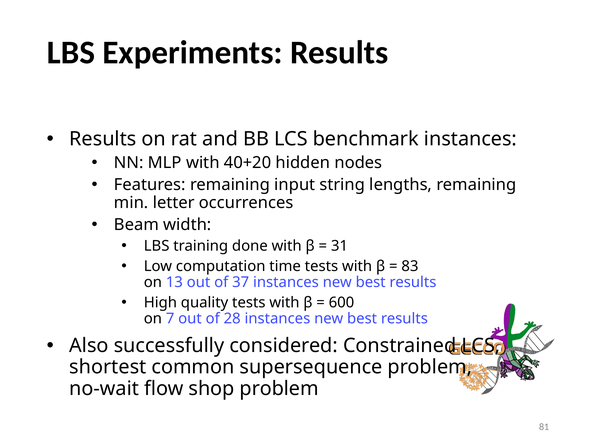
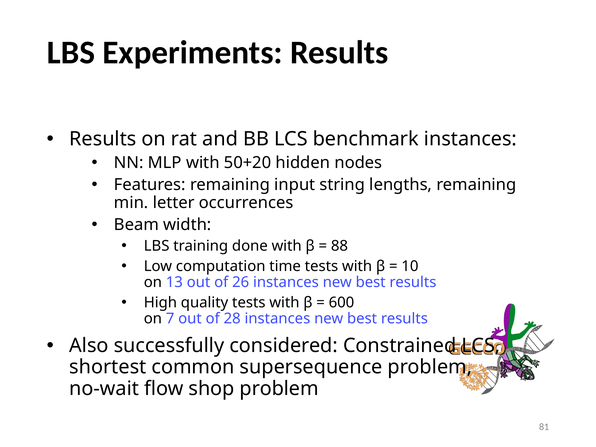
40+20: 40+20 -> 50+20
31: 31 -> 88
83: 83 -> 10
37: 37 -> 26
